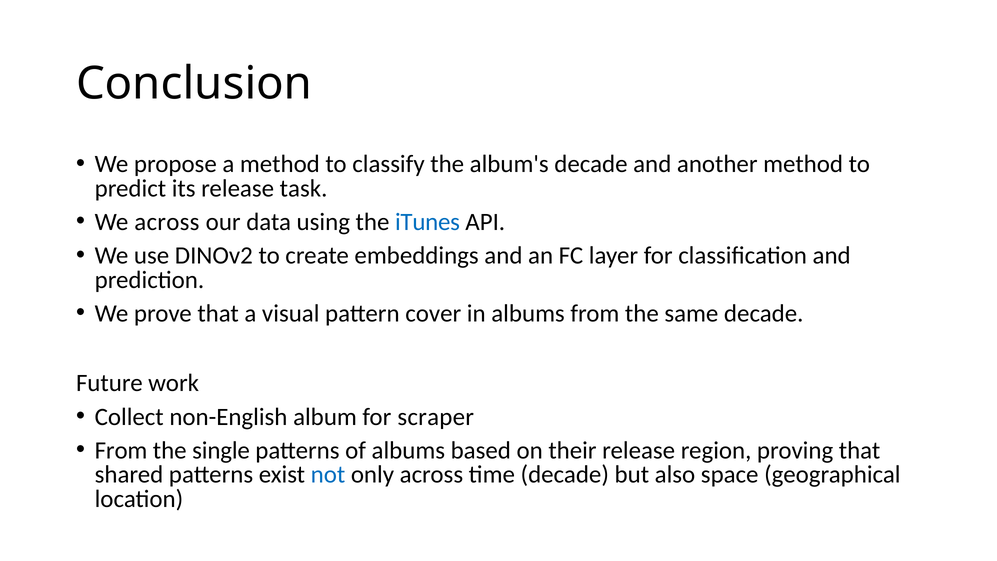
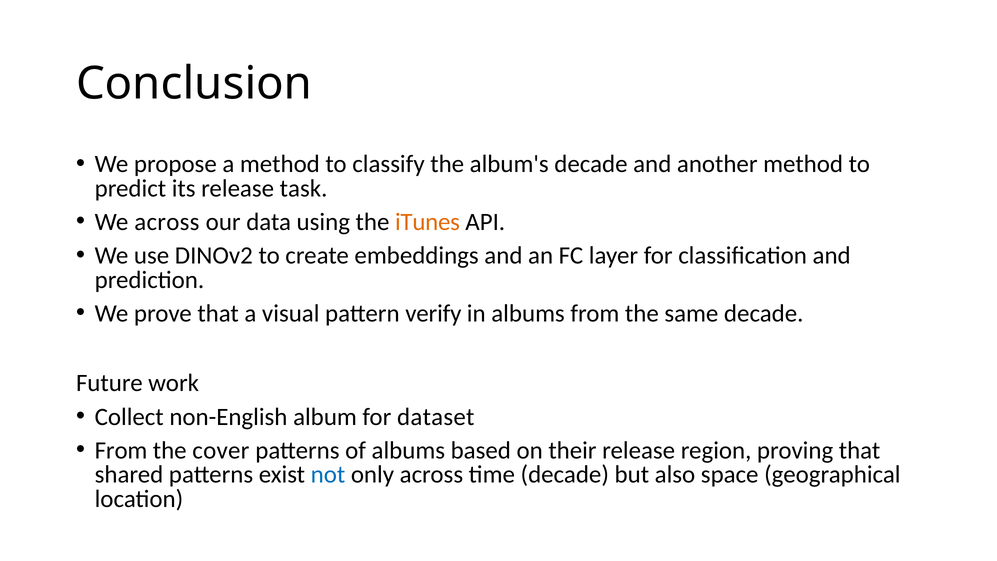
iTunes colour: blue -> orange
cover: cover -> verify
scraper: scraper -> dataset
single: single -> cover
